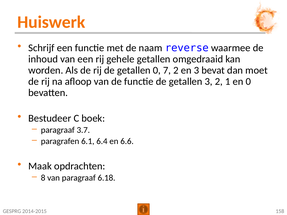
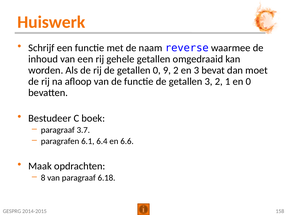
7: 7 -> 9
